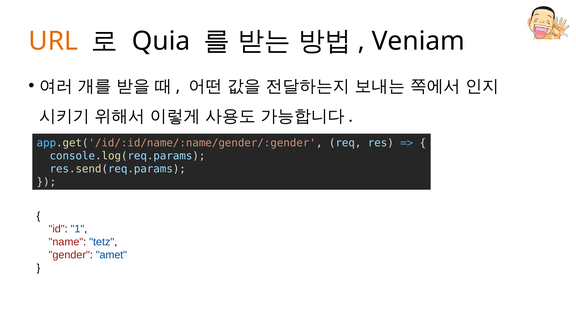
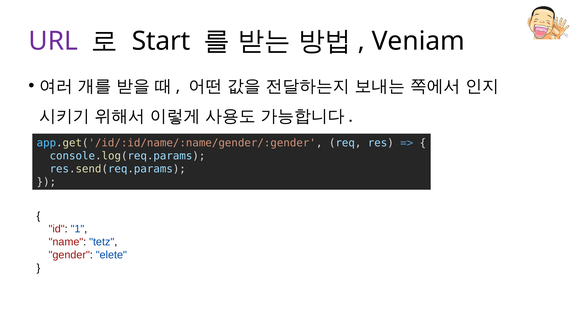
URL colour: orange -> purple
Quia: Quia -> Start
amet: amet -> elete
